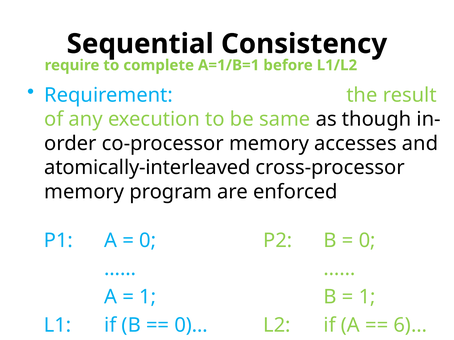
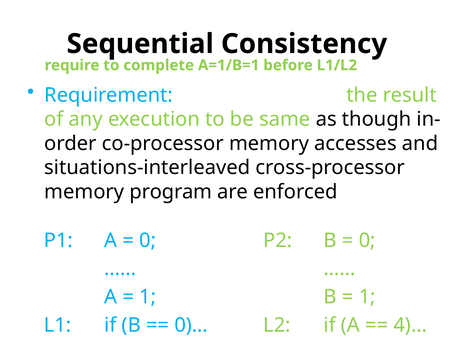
atomically-interleaved: atomically-interleaved -> situations-interleaved
6)…: 6)… -> 4)…
